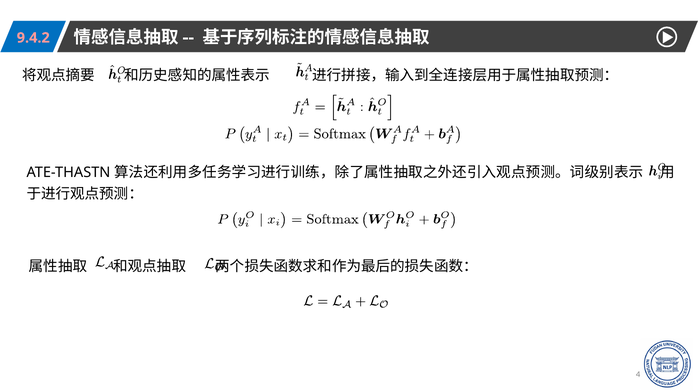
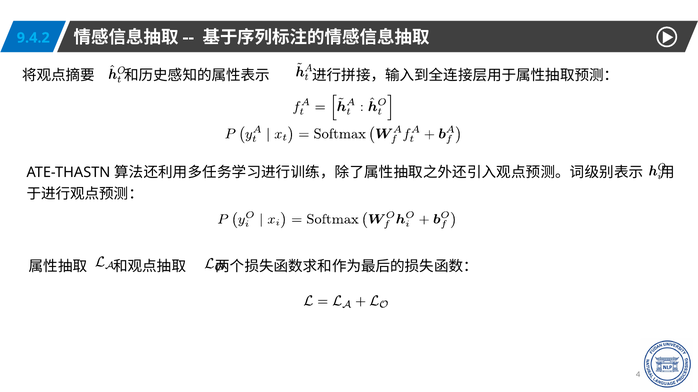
9.4.2 colour: pink -> light blue
